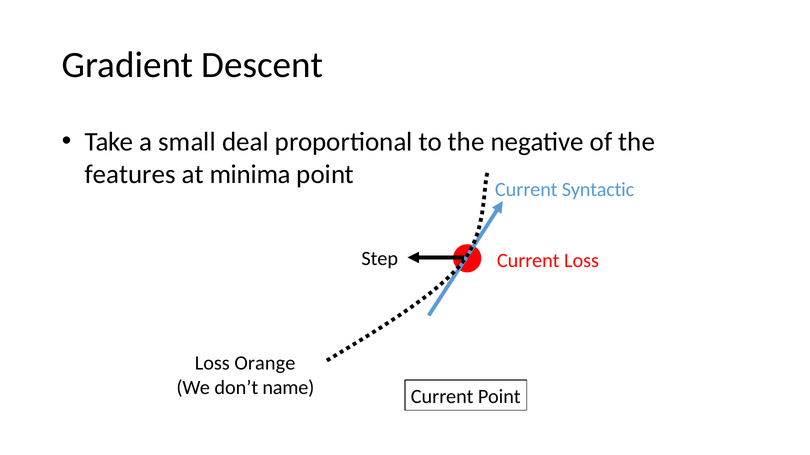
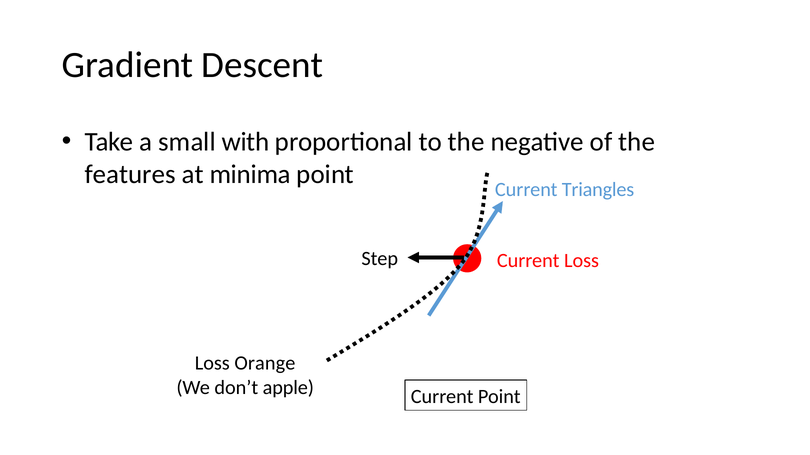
deal: deal -> with
Syntactic: Syntactic -> Triangles
name: name -> apple
